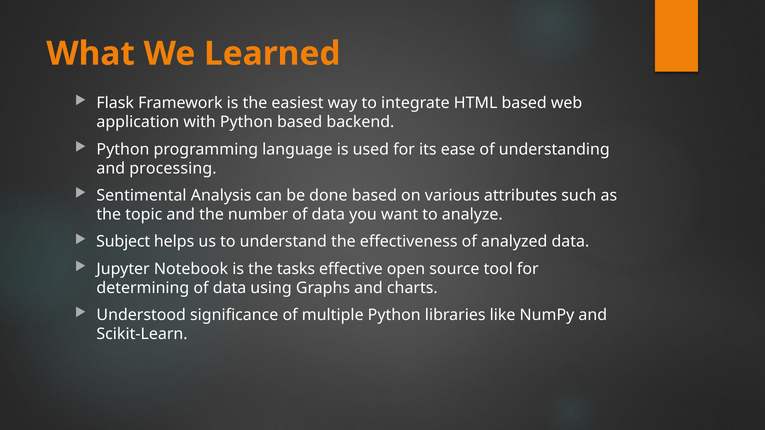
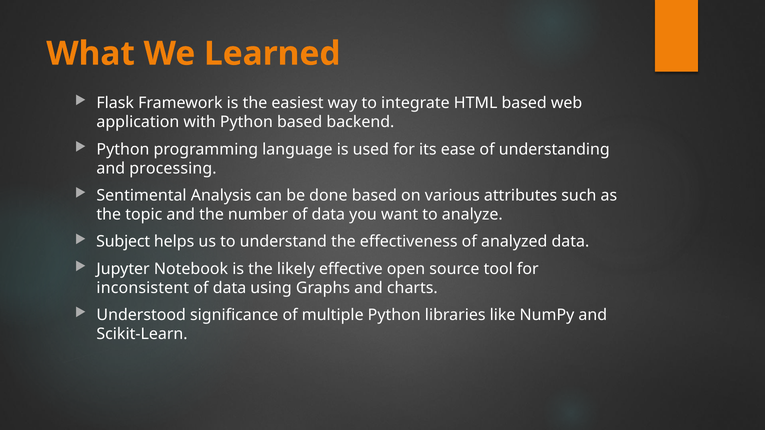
tasks: tasks -> likely
determining: determining -> inconsistent
